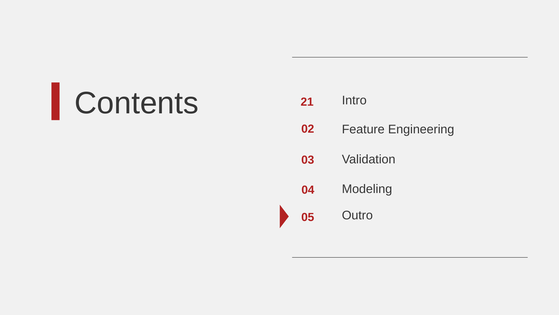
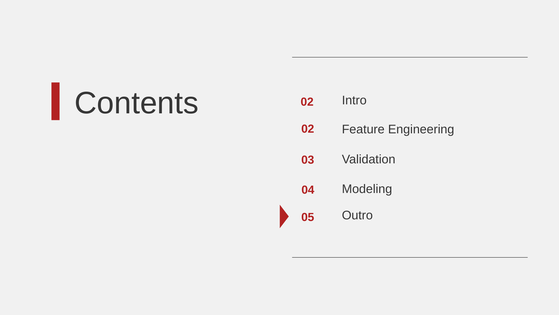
Contents 21: 21 -> 02
